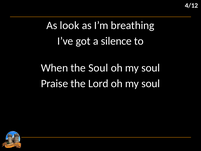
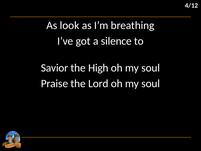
When: When -> Savior
the Soul: Soul -> High
